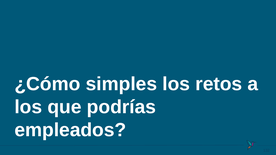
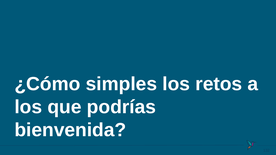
empleados: empleados -> bienvenida
